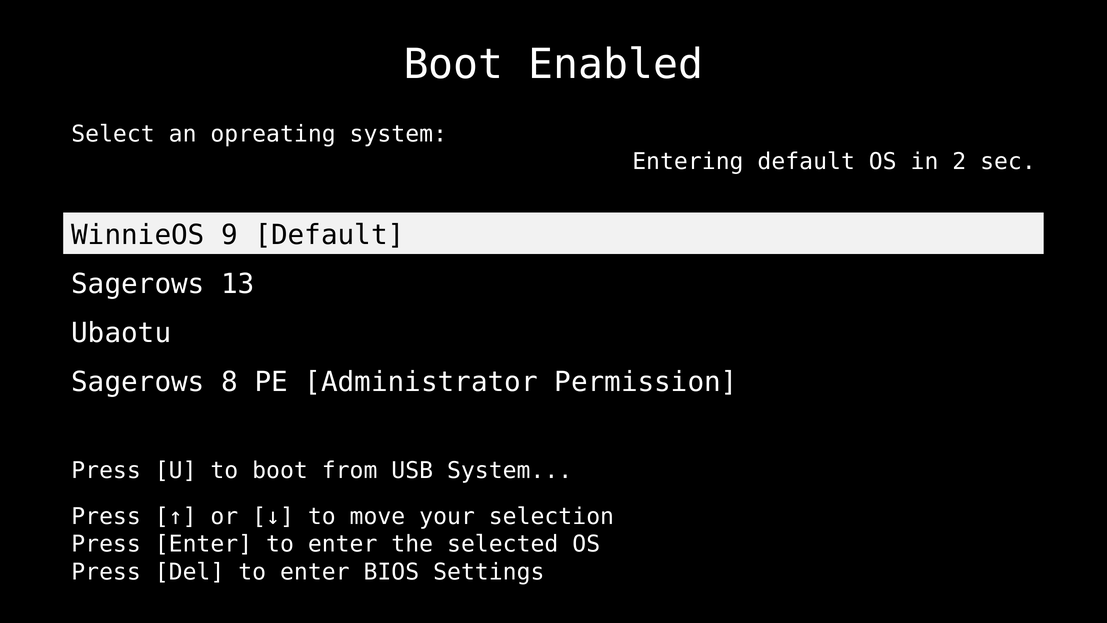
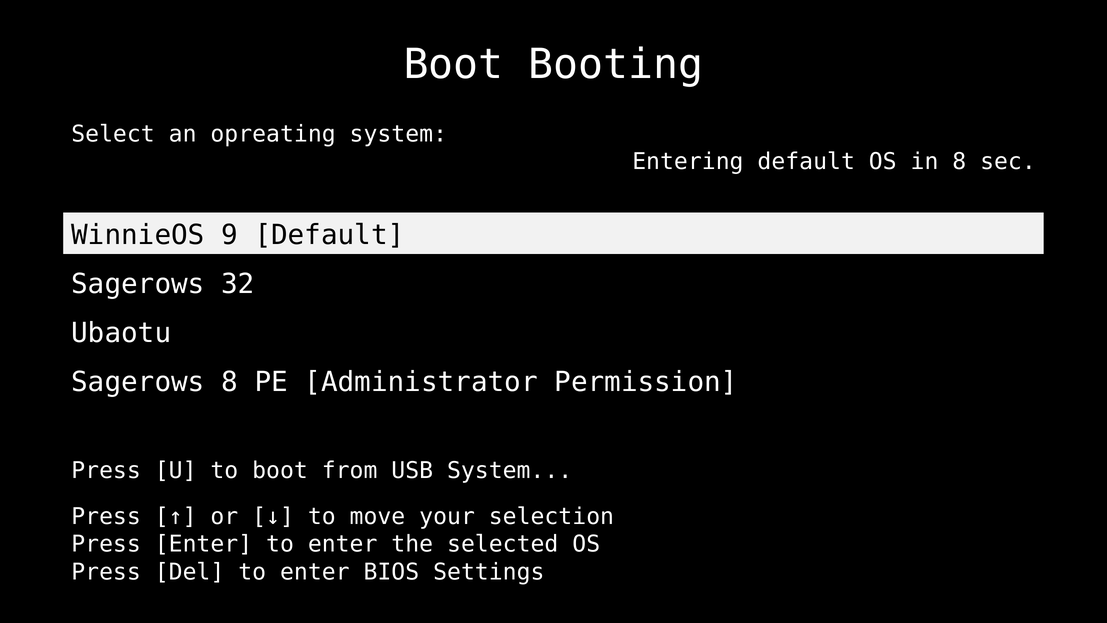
Enabled: Enabled -> Booting
in 2: 2 -> 8
13: 13 -> 32
